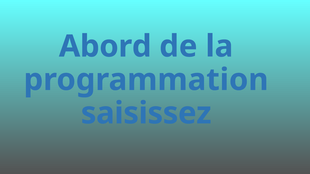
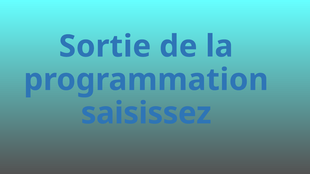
Abord: Abord -> Sortie
